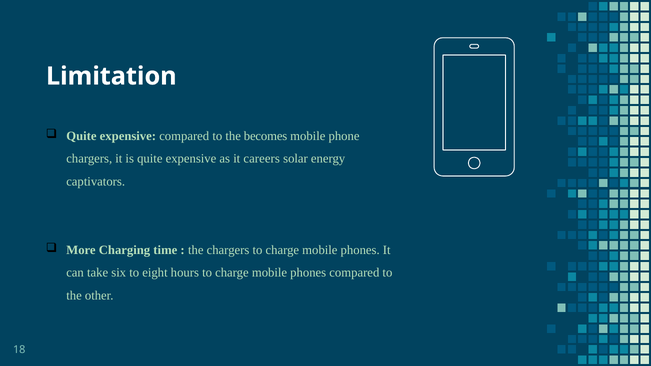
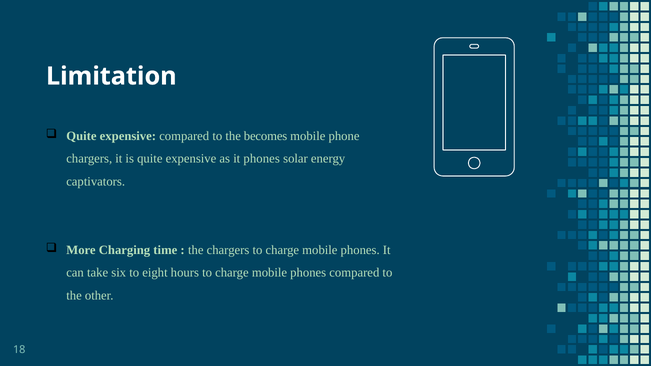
it careers: careers -> phones
